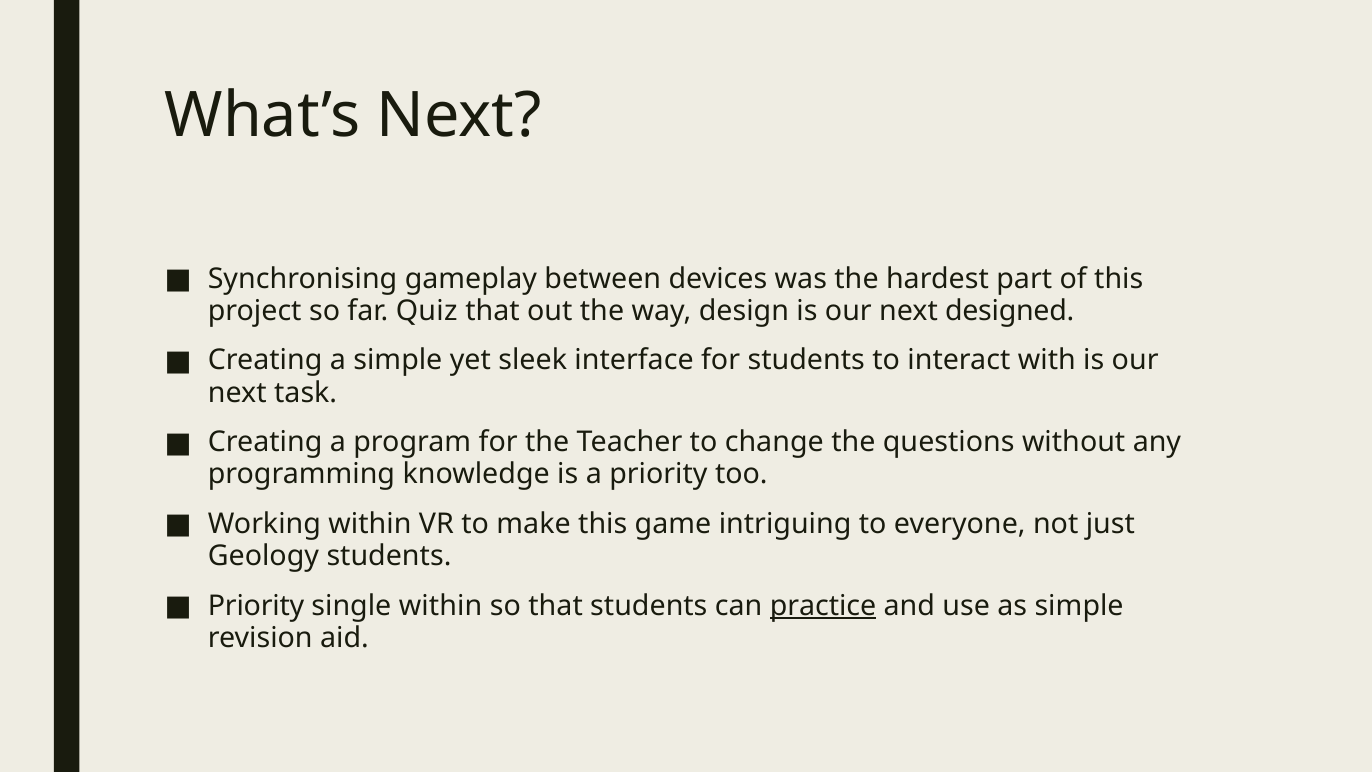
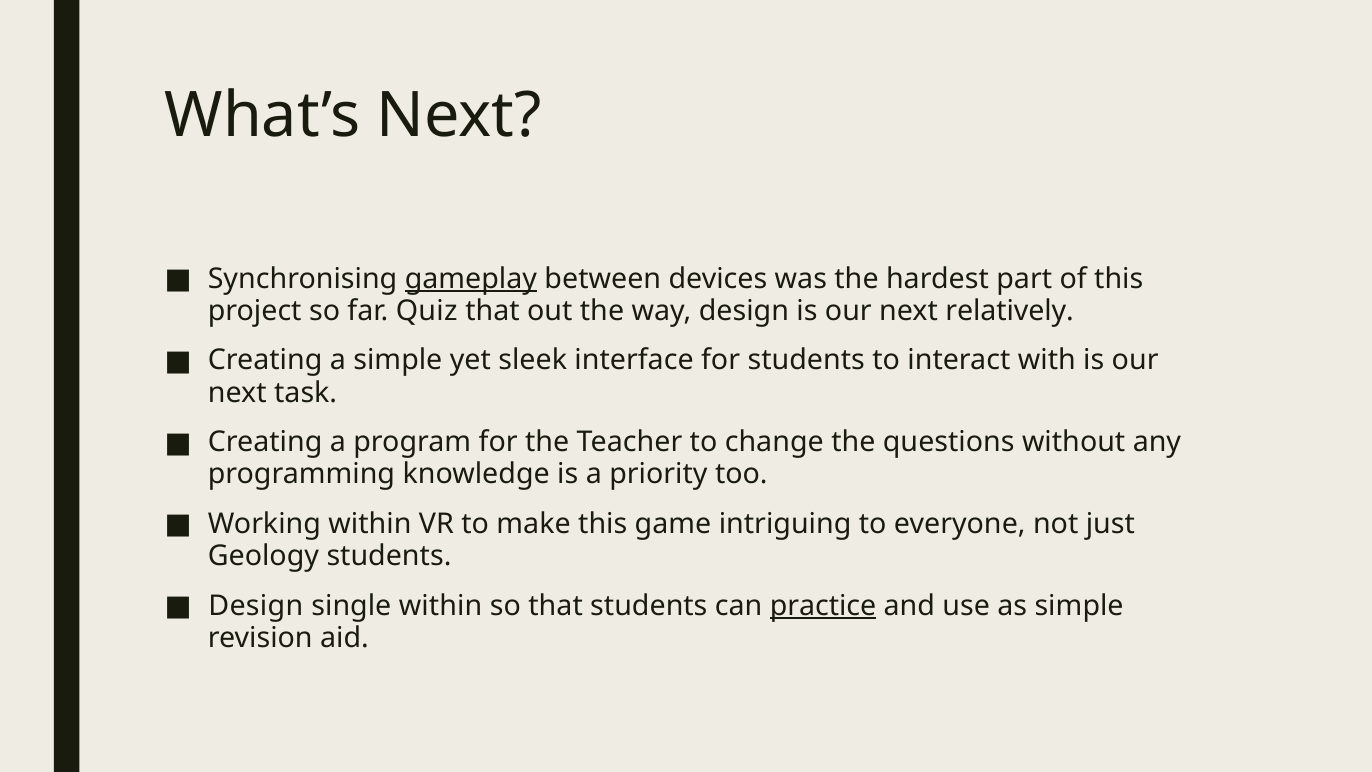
gameplay underline: none -> present
designed: designed -> relatively
Priority at (256, 605): Priority -> Design
